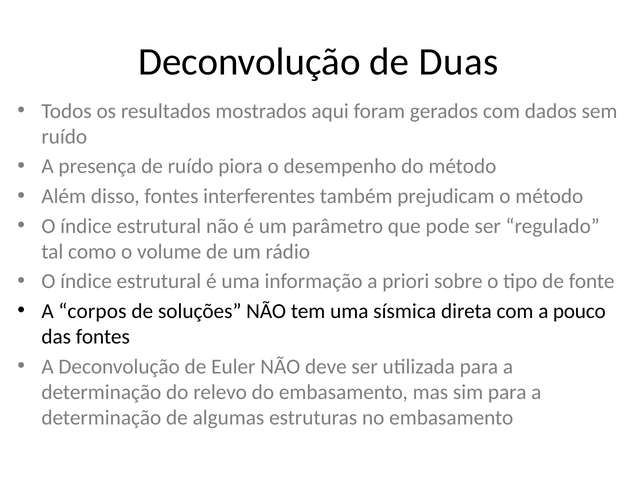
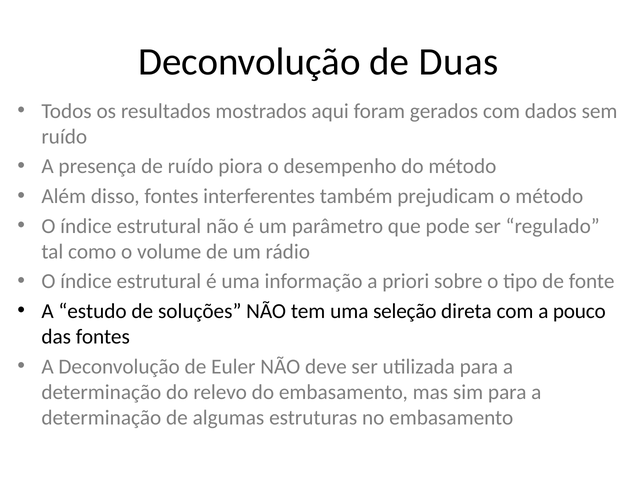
corpos: corpos -> estudo
sísmica: sísmica -> seleção
